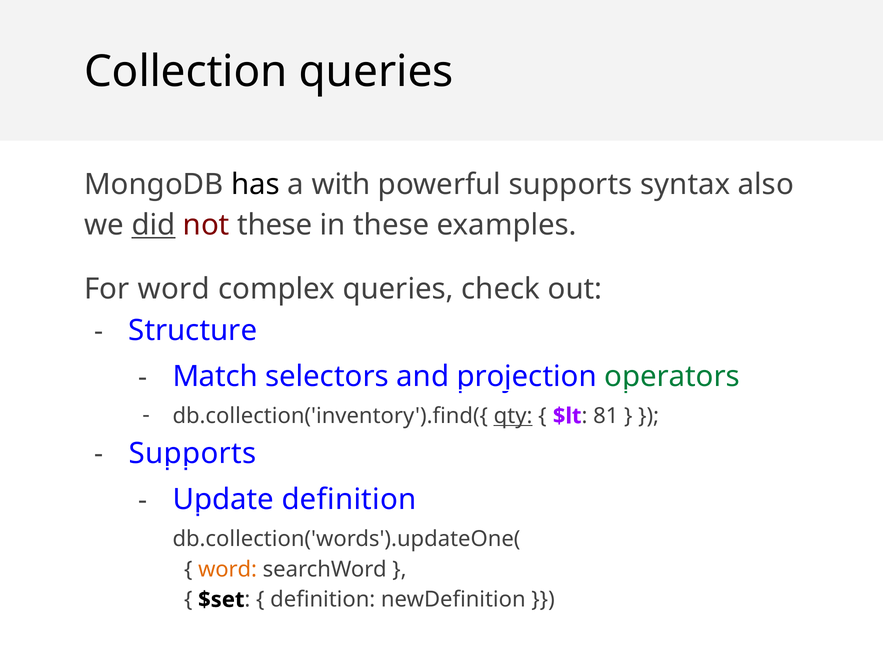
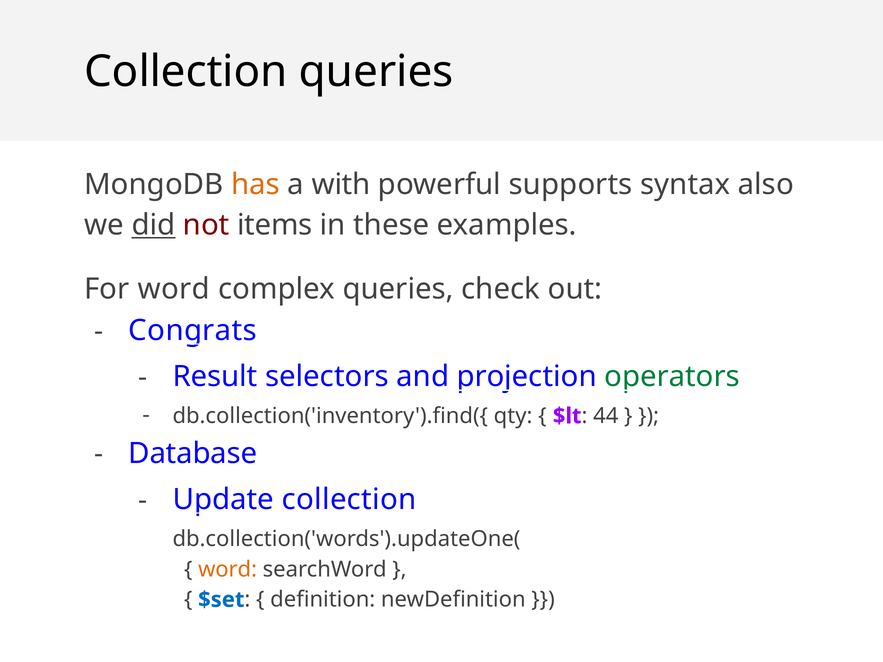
has colour: black -> orange
not these: these -> items
Structure: Structure -> Congrats
Match: Match -> Result
qty underline: present -> none
81: 81 -> 44
Supports at (193, 454): Supports -> Database
Update definition: definition -> collection
$set colour: black -> blue
